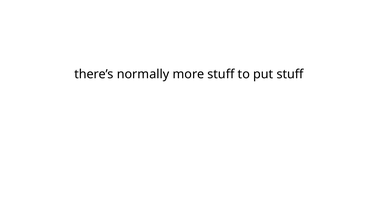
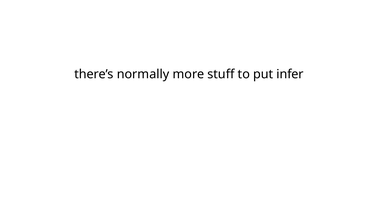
put stuff: stuff -> infer
